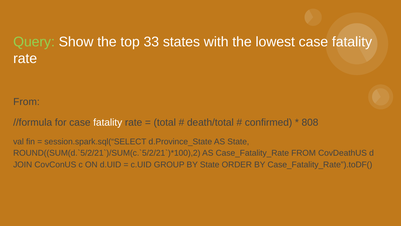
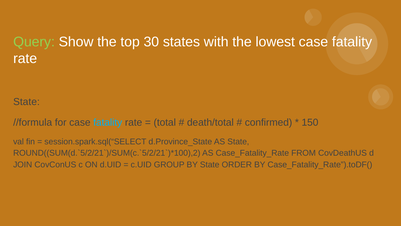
33: 33 -> 30
From at (26, 102): From -> State
fatality at (108, 122) colour: white -> light blue
808: 808 -> 150
